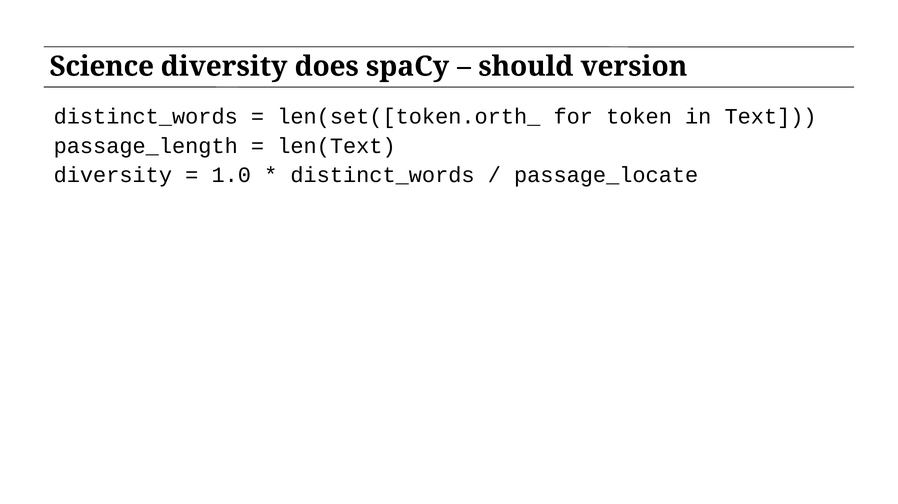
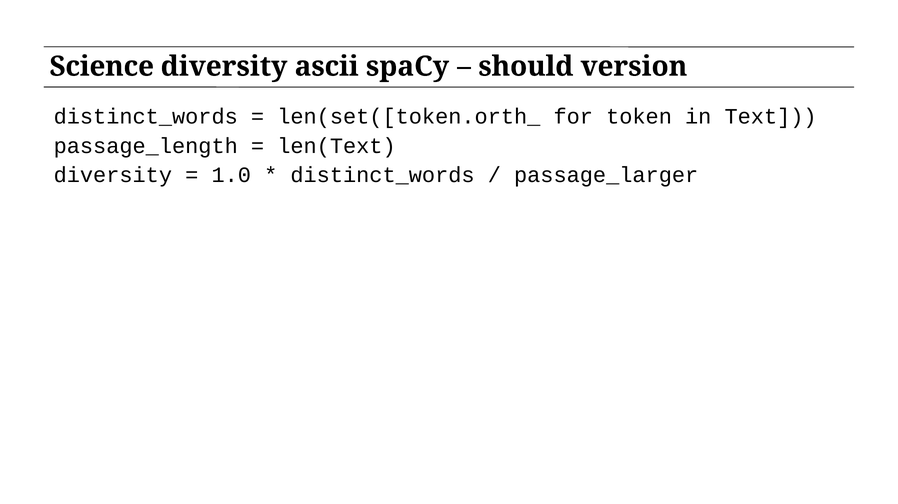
does: does -> ascii
passage_locate: passage_locate -> passage_larger
